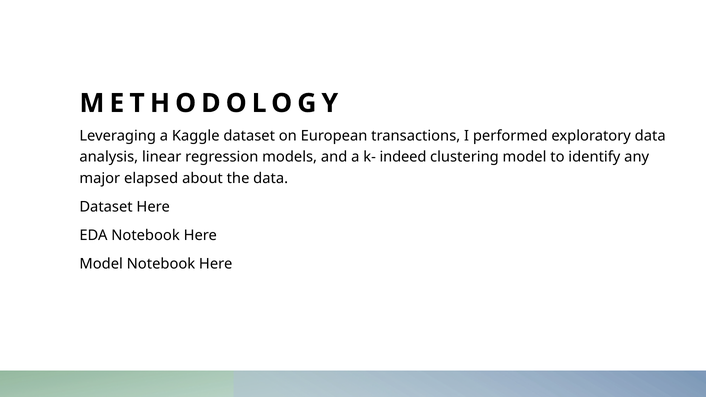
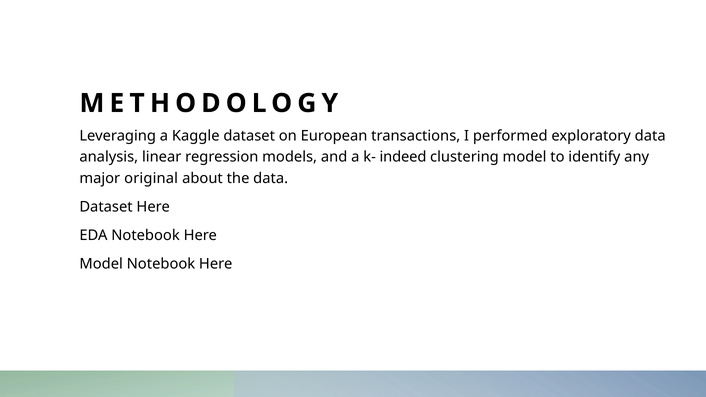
elapsed: elapsed -> original
